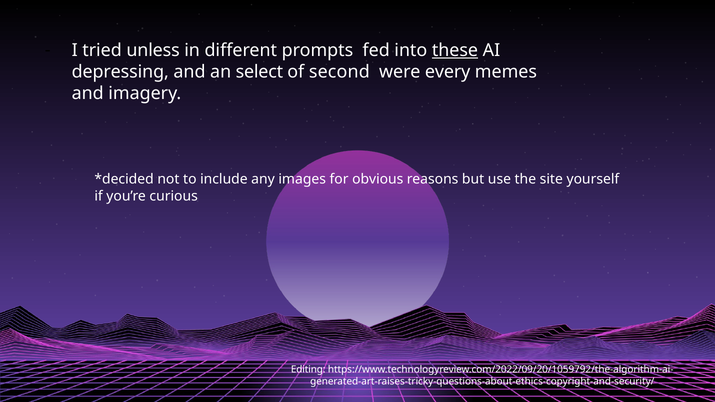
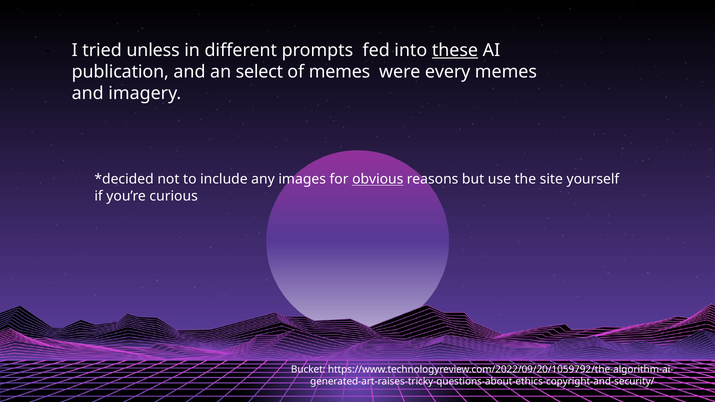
depressing: depressing -> publication
of second: second -> memes
obvious underline: none -> present
Editing: Editing -> Bucket
